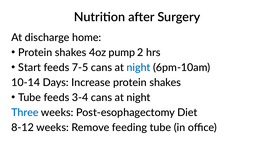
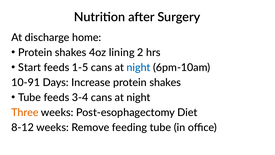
pump: pump -> lining
7-5: 7-5 -> 1-5
10-14: 10-14 -> 10-91
Three colour: blue -> orange
